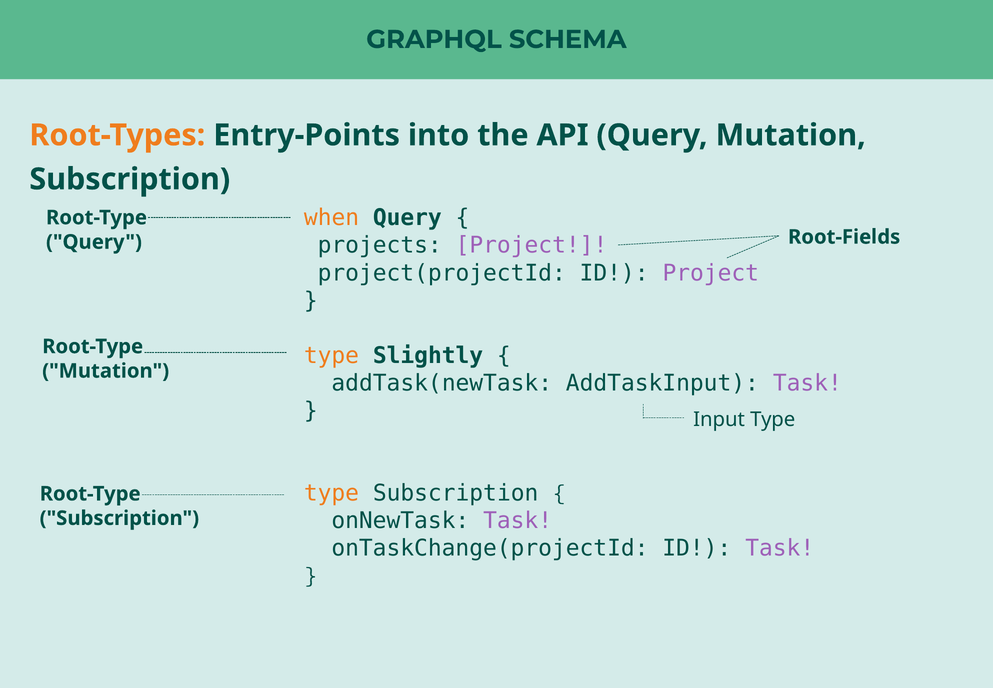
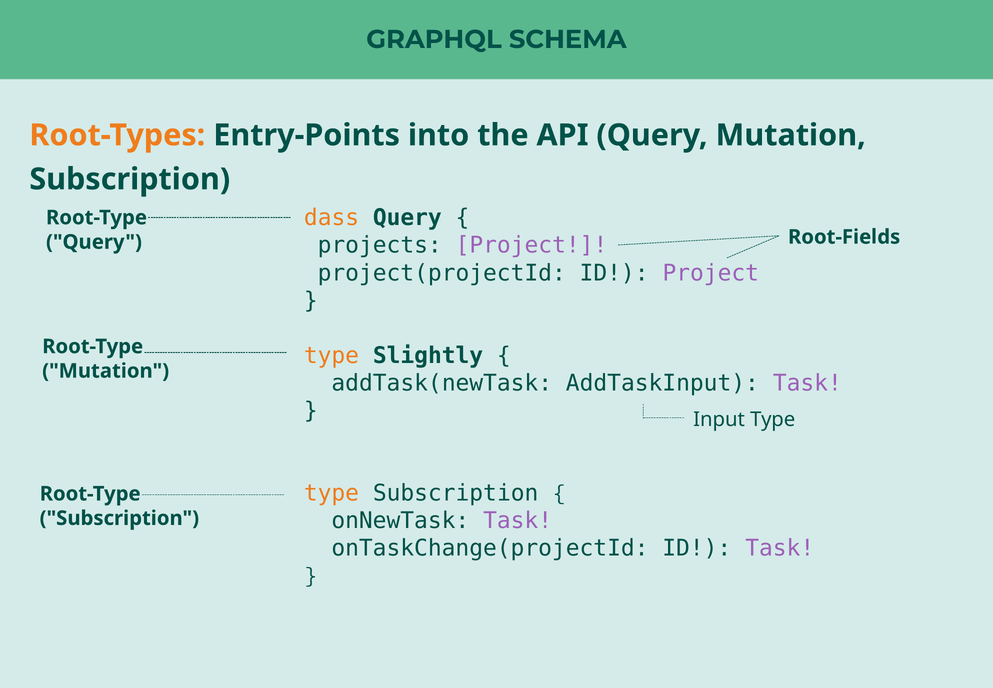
when: when -> dass
